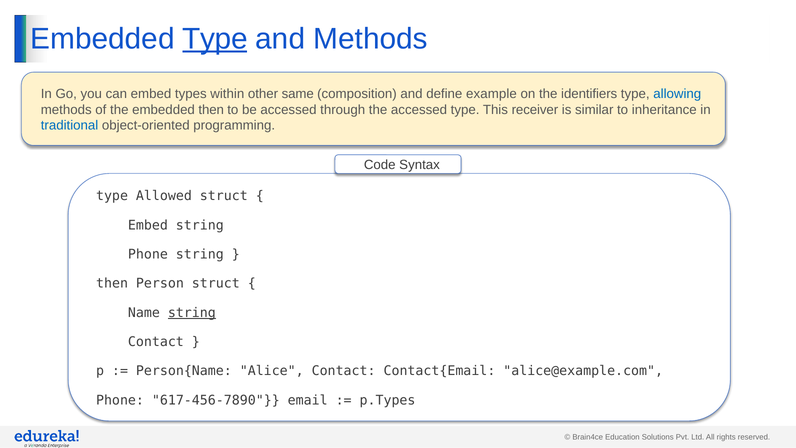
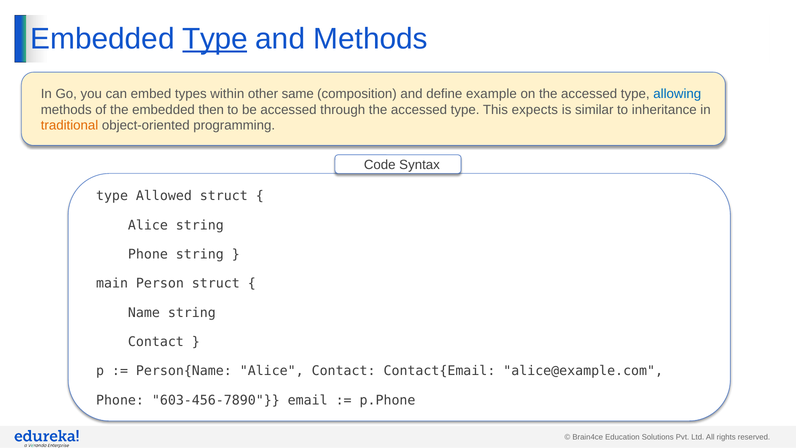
on the identifiers: identifiers -> accessed
receiver: receiver -> expects
traditional colour: blue -> orange
Embed at (148, 225): Embed -> Alice
then at (112, 283): then -> main
string at (192, 313) underline: present -> none
617-456-7890: 617-456-7890 -> 603-456-7890
p.Types: p.Types -> p.Phone
